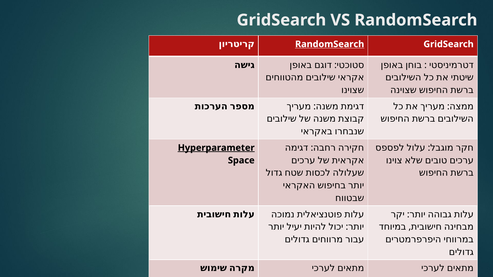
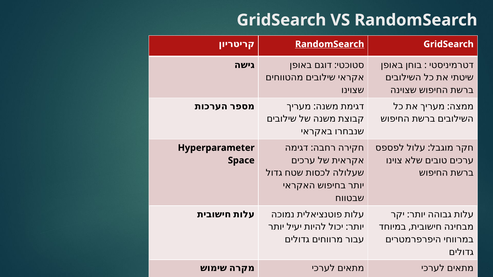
Hyperparameter underline: present -> none
